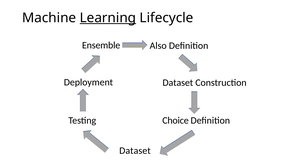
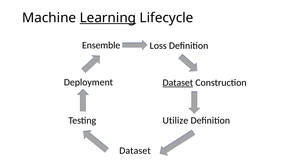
Also: Also -> Loss
Dataset at (178, 83) underline: none -> present
Choice: Choice -> Utilize
